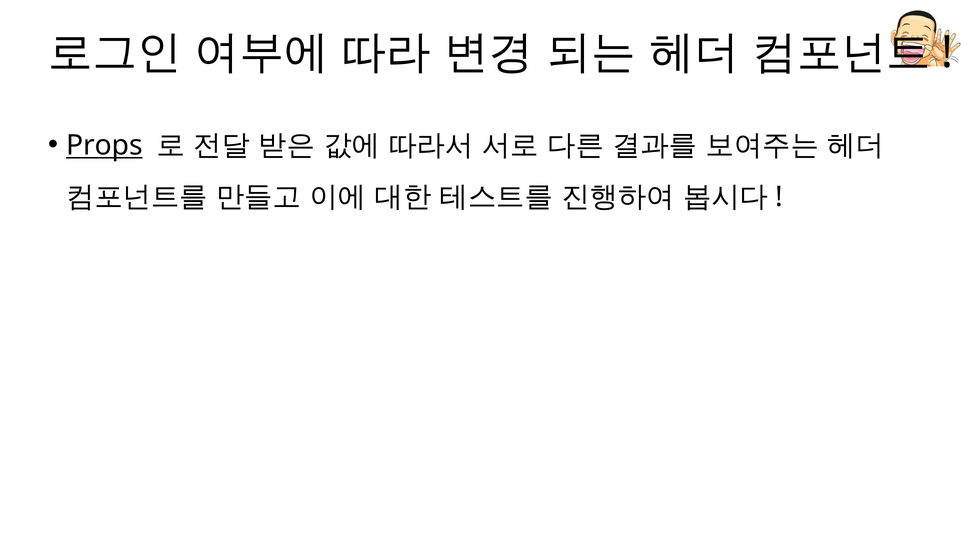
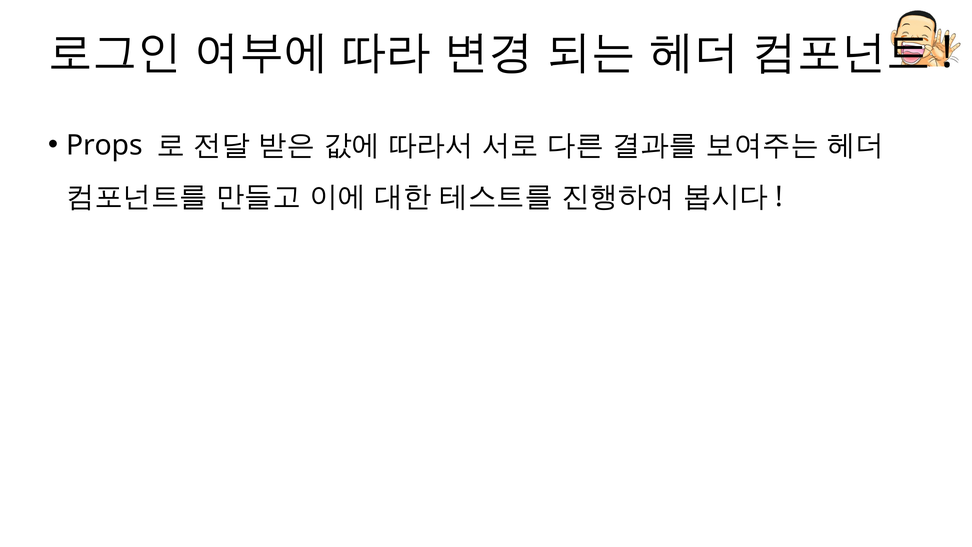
Props underline: present -> none
